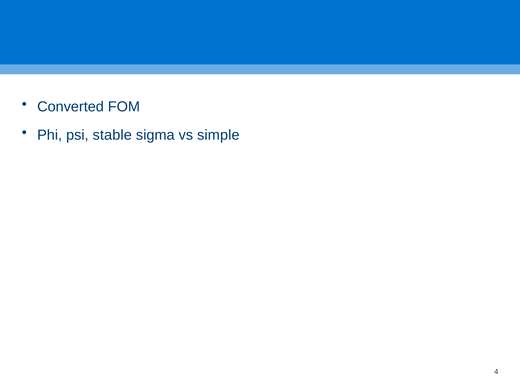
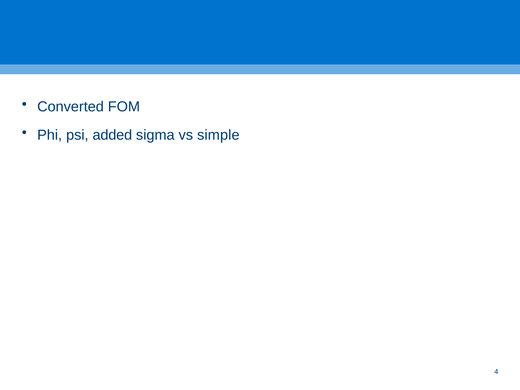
stable: stable -> added
